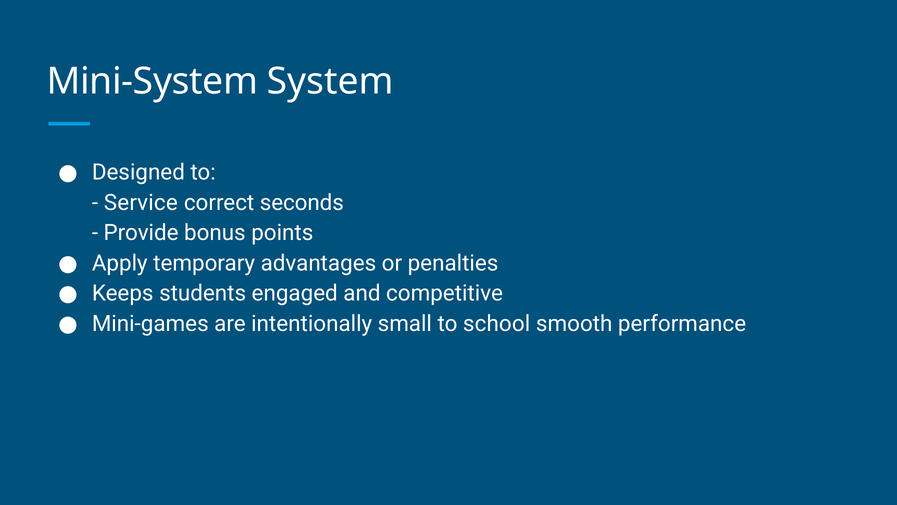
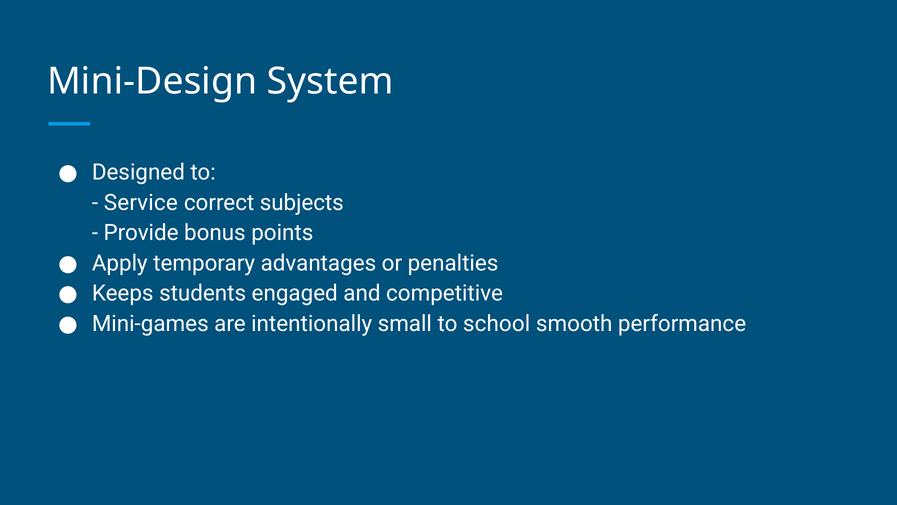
Mini-System: Mini-System -> Mini-Design
seconds: seconds -> subjects
